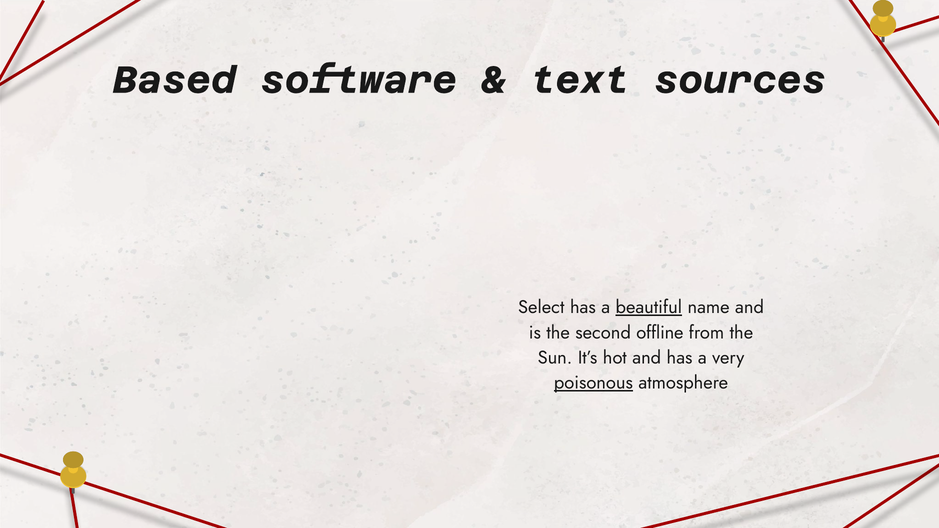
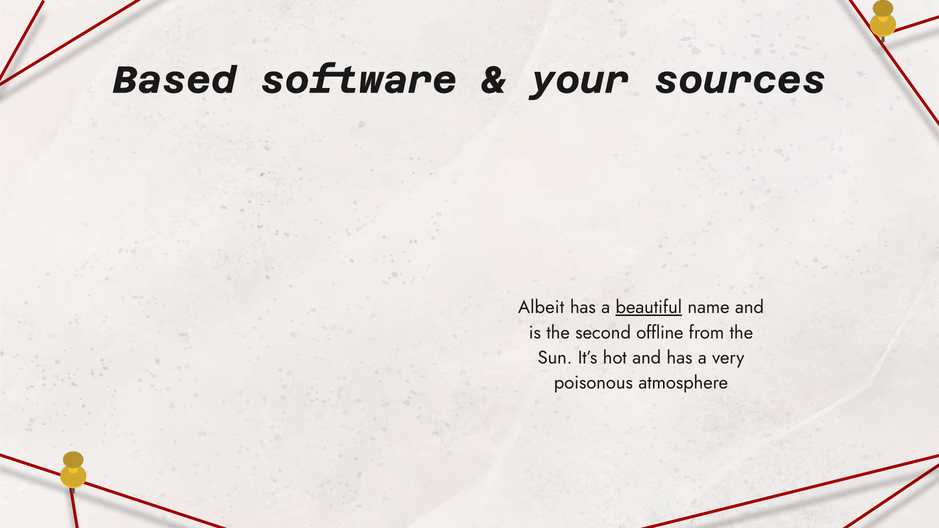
text: text -> your
Select: Select -> Albeit
poisonous underline: present -> none
